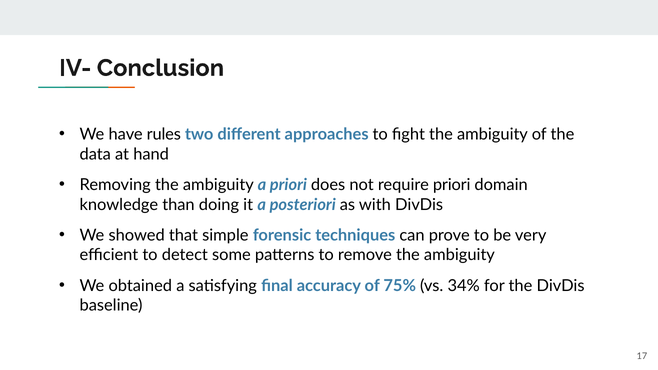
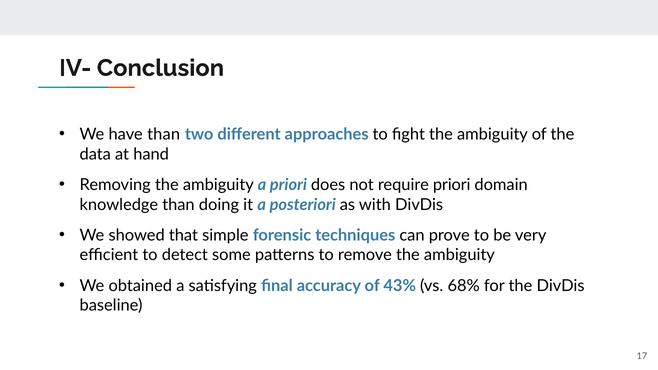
have rules: rules -> than
75%: 75% -> 43%
34%: 34% -> 68%
